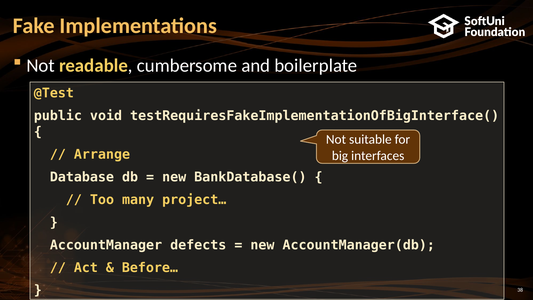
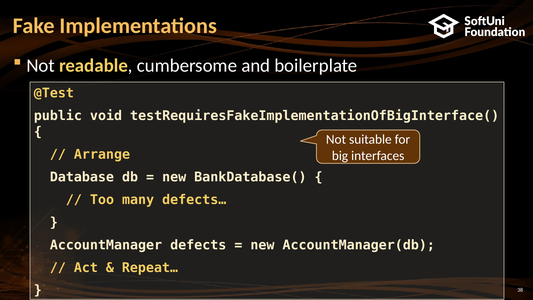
project…: project… -> defects…
Before…: Before… -> Repeat…
